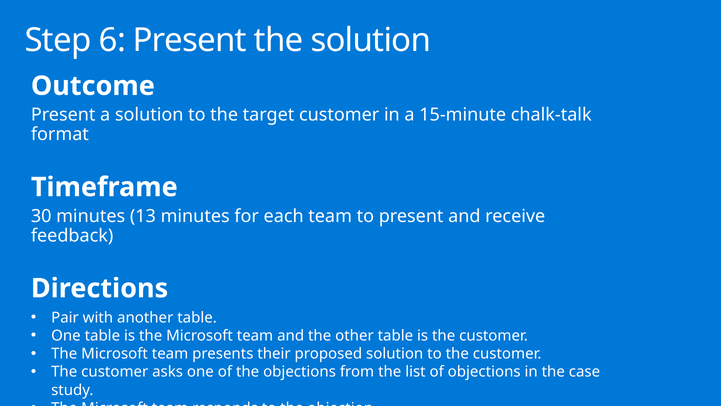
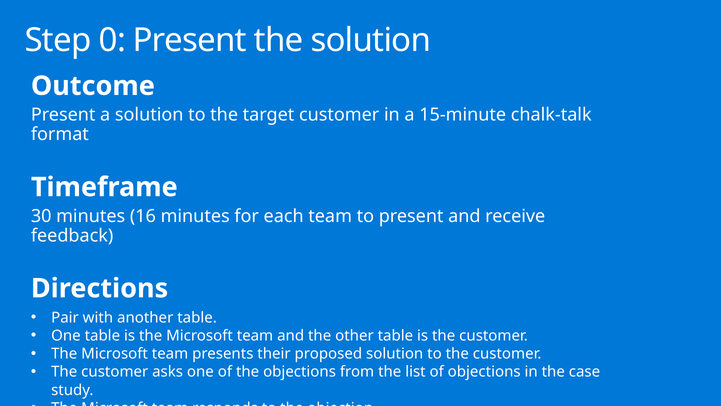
6: 6 -> 0
13: 13 -> 16
